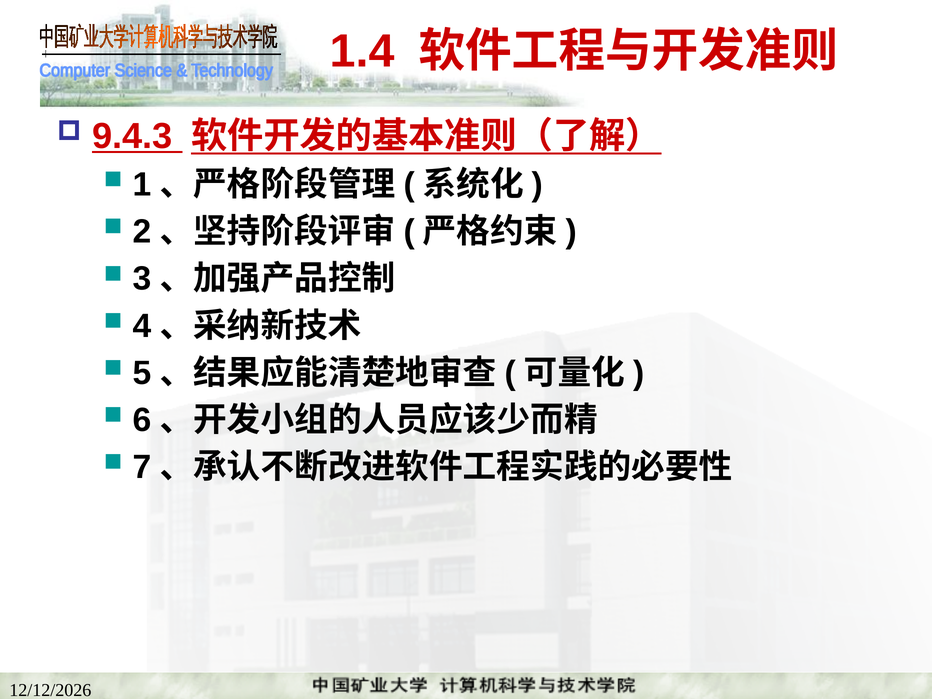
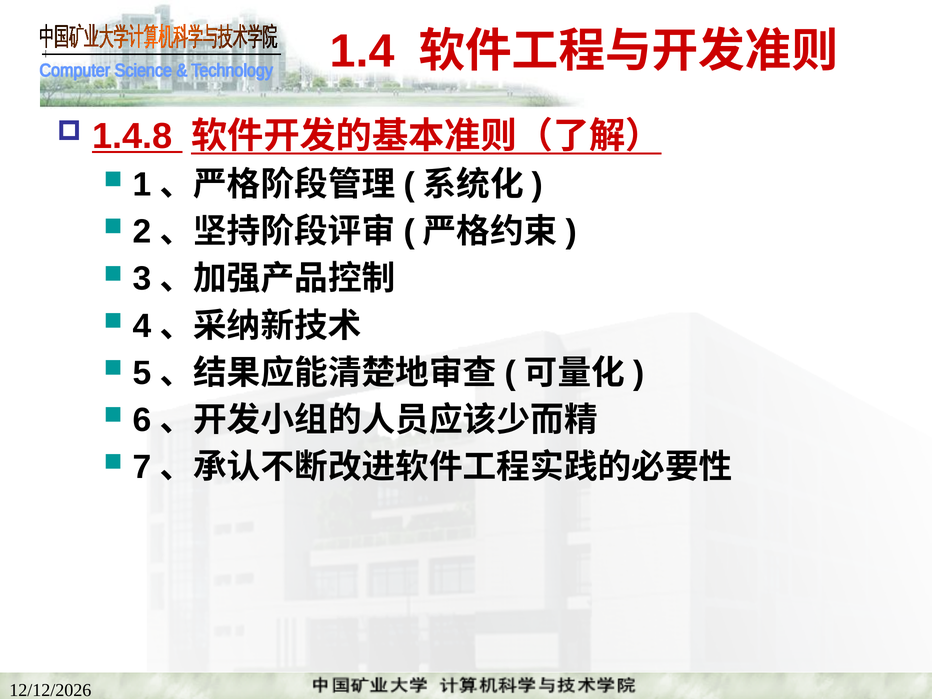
9.4.3: 9.4.3 -> 1.4.8
